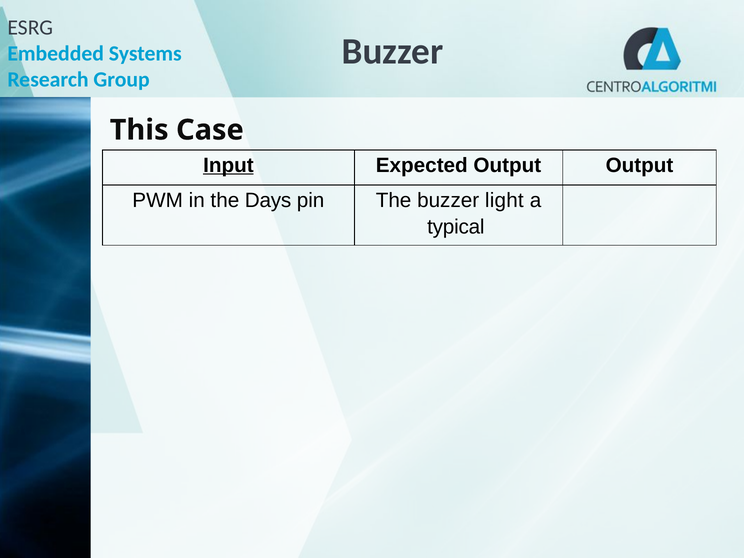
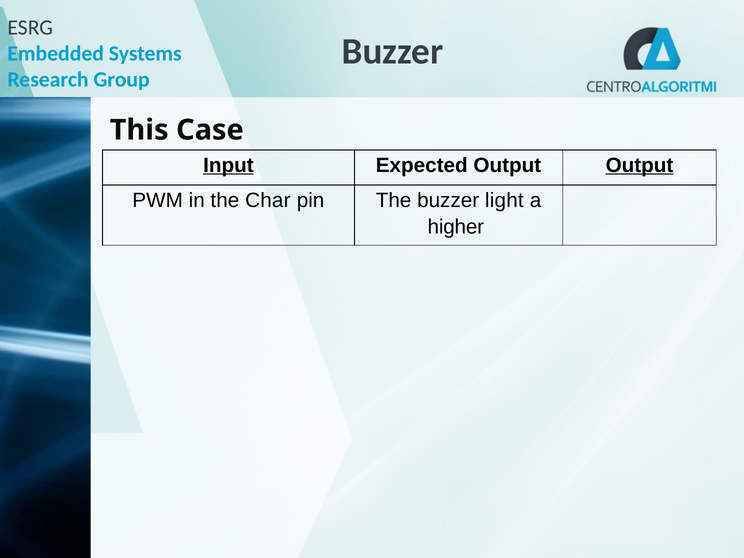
Output at (639, 165) underline: none -> present
Days: Days -> Char
typical: typical -> higher
